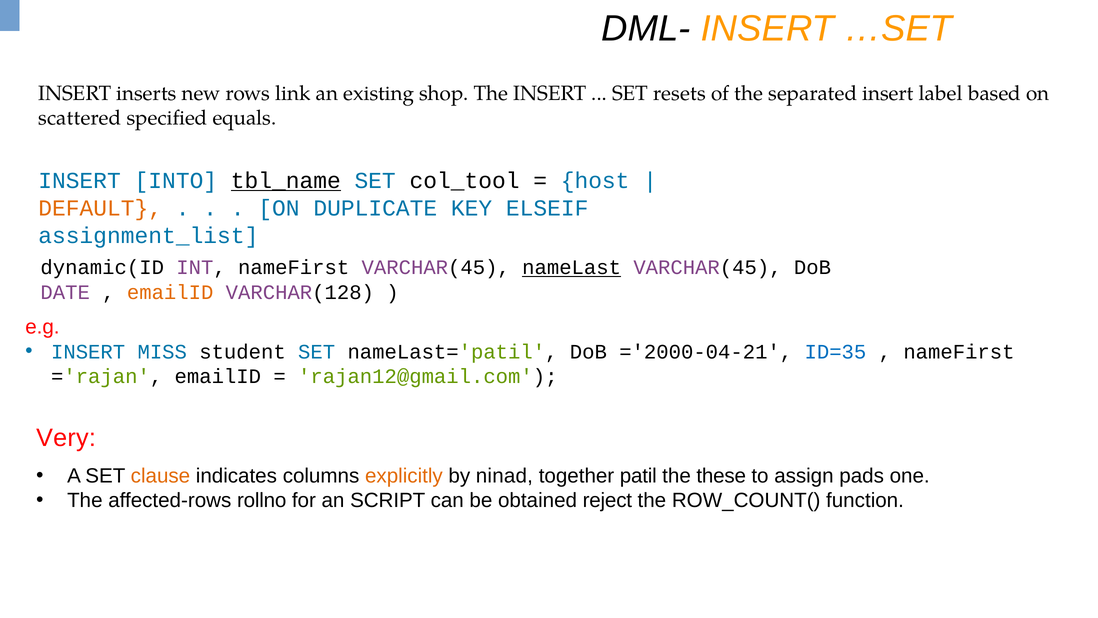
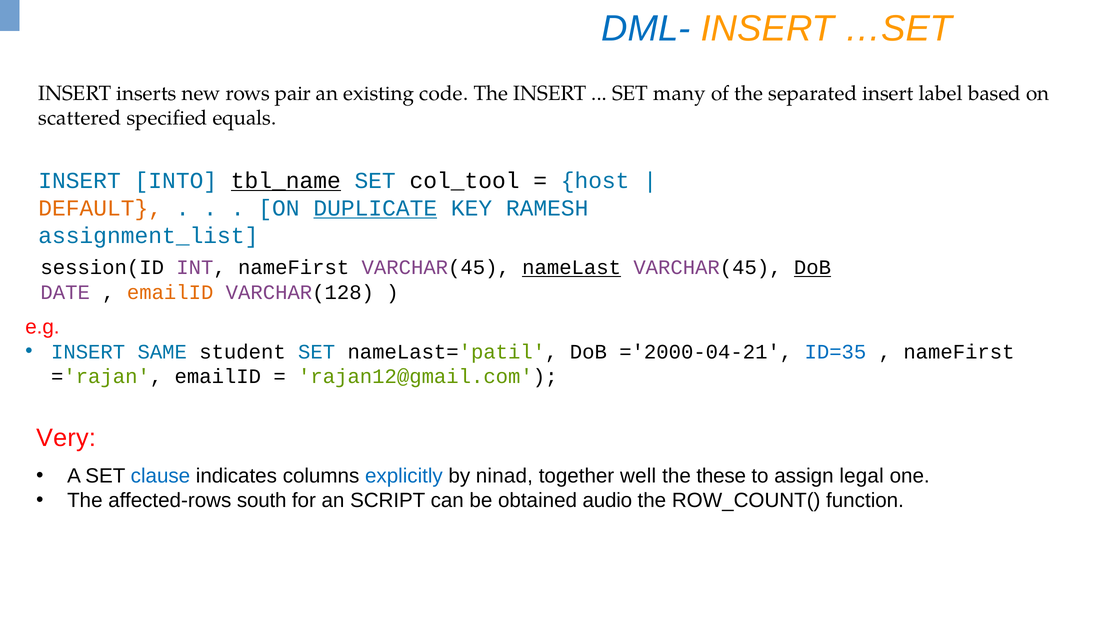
DML- colour: black -> blue
link: link -> pair
shop: shop -> code
resets: resets -> many
DUPLICATE underline: none -> present
ELSEIF: ELSEIF -> RAMESH
dynamic(ID: dynamic(ID -> session(ID
DoB at (812, 267) underline: none -> present
MISS: MISS -> SAME
clause colour: orange -> blue
explicitly colour: orange -> blue
patil: patil -> well
pads: pads -> legal
rollno: rollno -> south
reject: reject -> audio
